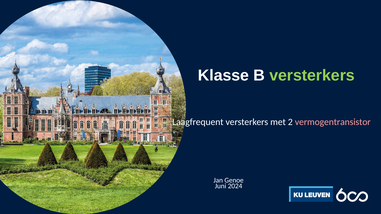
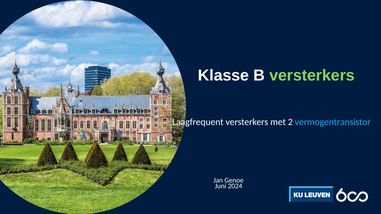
vermogentransistor colour: pink -> light blue
